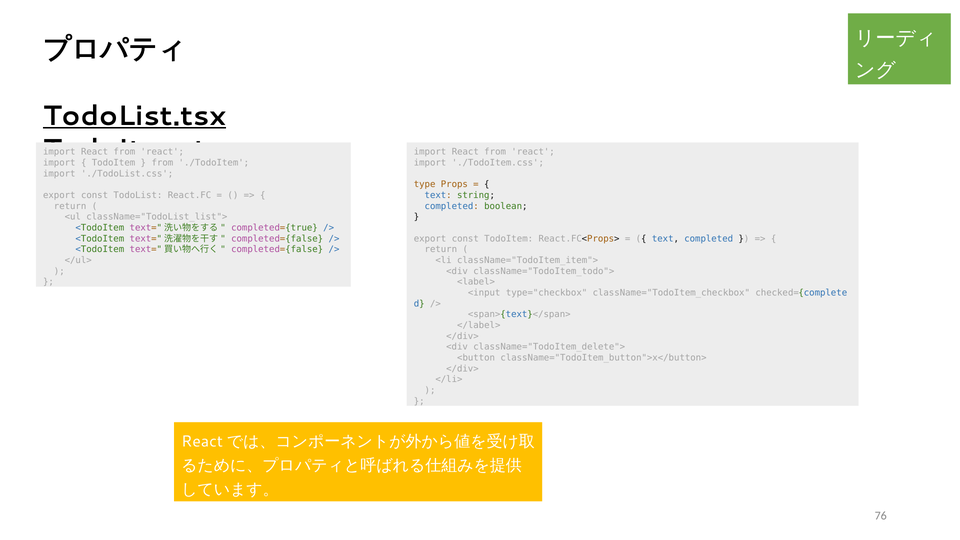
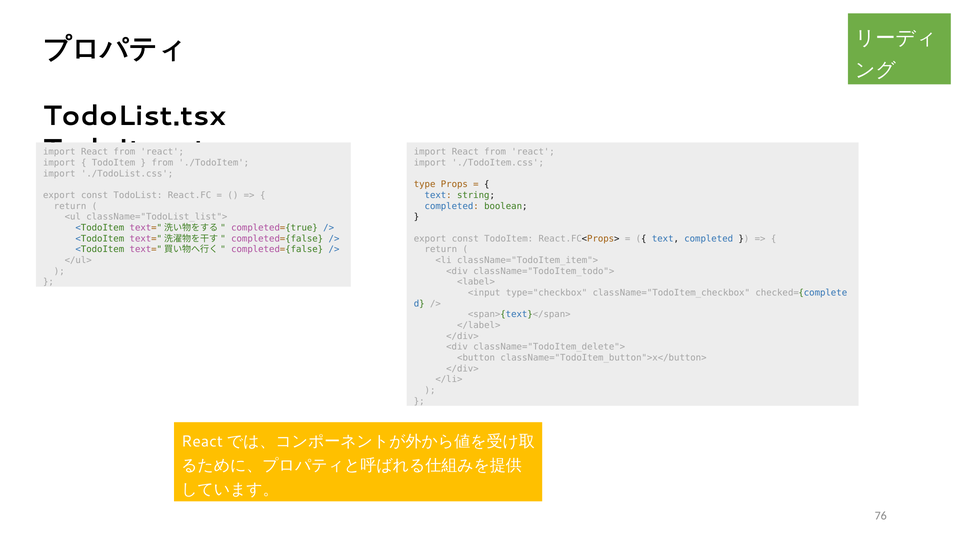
TodoList.tsx underline: present -> none
